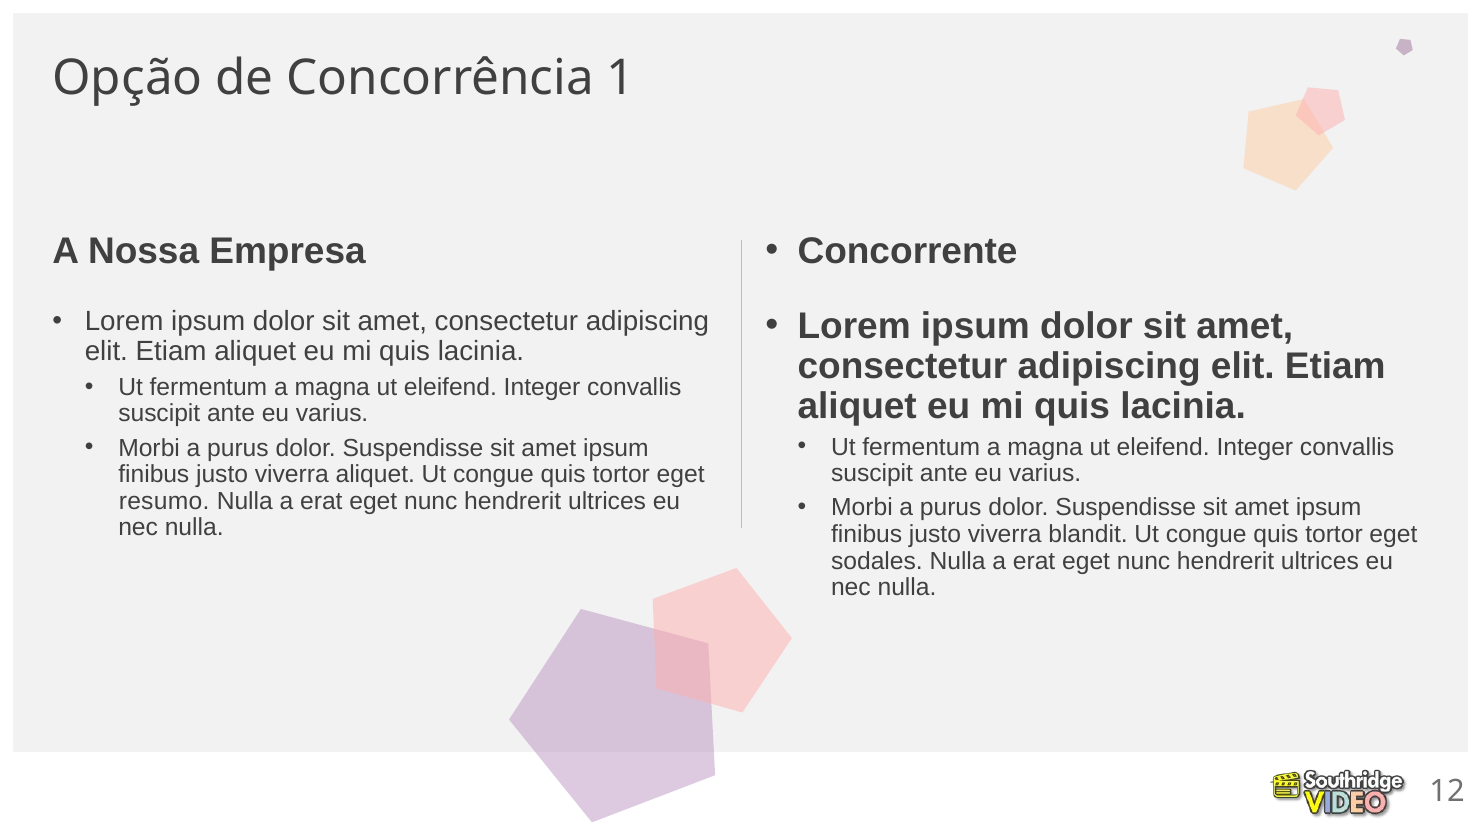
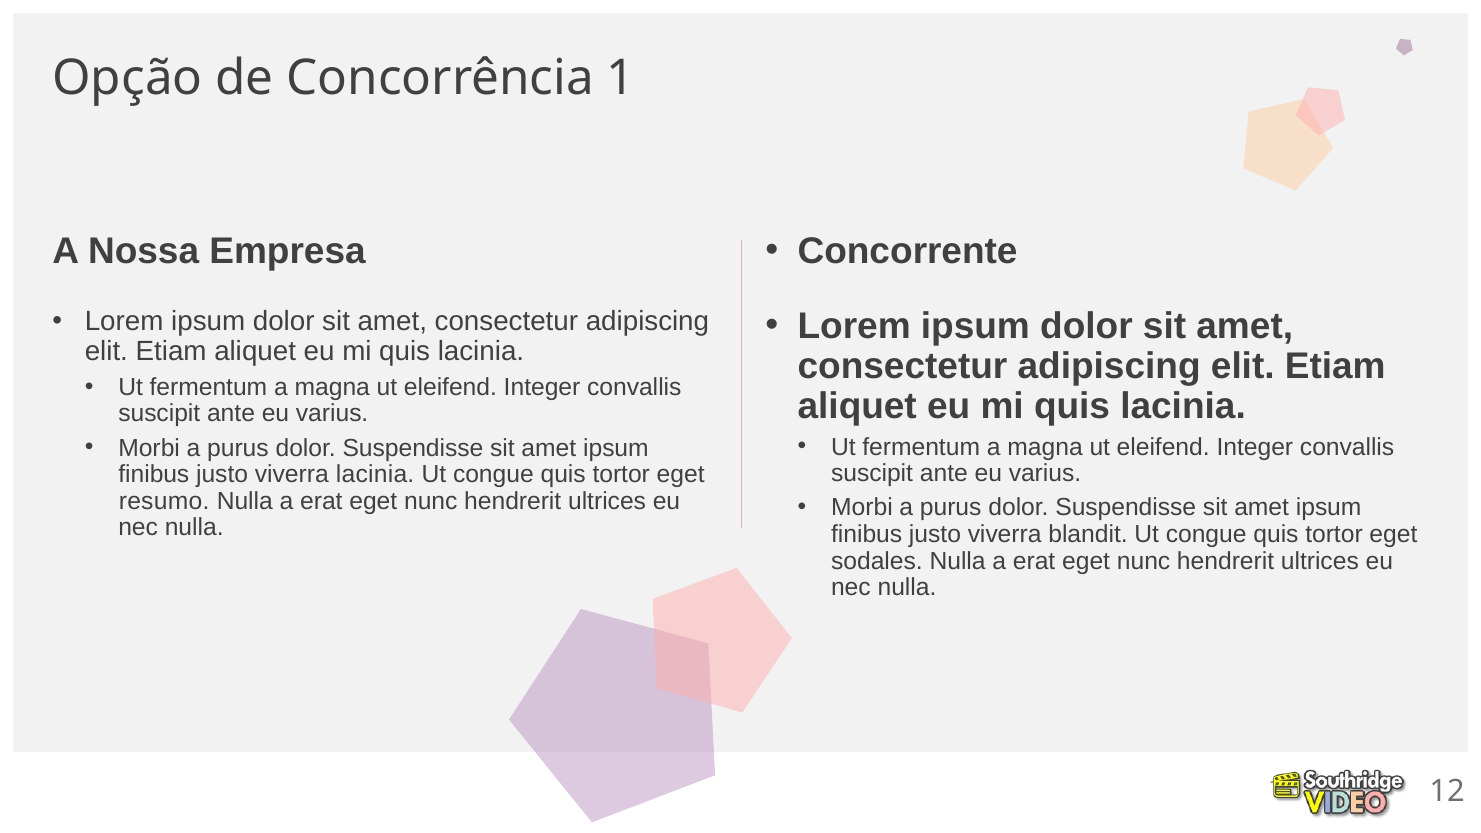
viverra aliquet: aliquet -> lacinia
